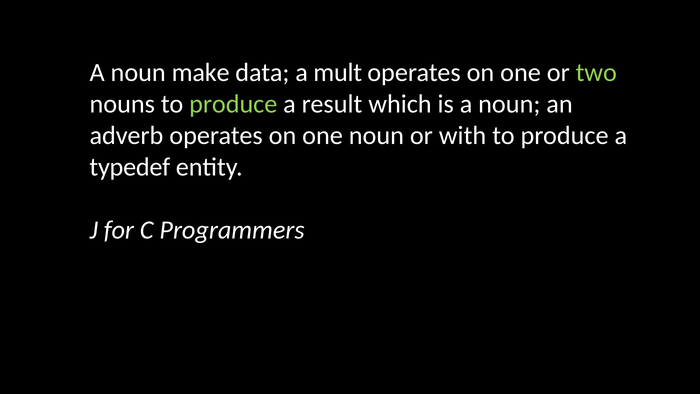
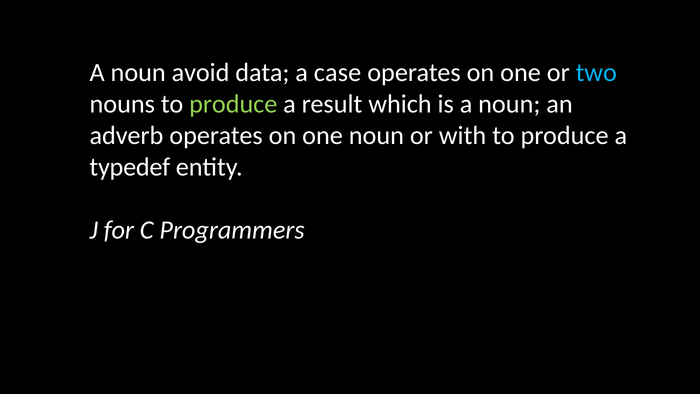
make: make -> avoid
mult: mult -> case
two colour: light green -> light blue
